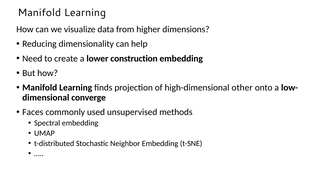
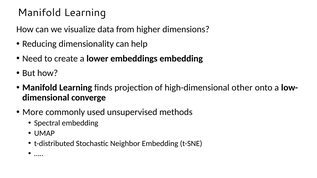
construction: construction -> embeddings
Faces: Faces -> More
